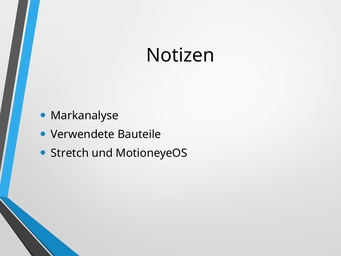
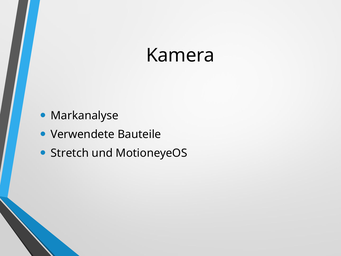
Notizen: Notizen -> Kamera
